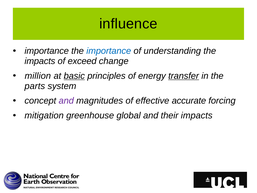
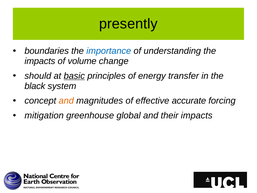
influence: influence -> presently
importance at (47, 51): importance -> boundaries
exceed: exceed -> volume
million: million -> should
transfer underline: present -> none
parts: parts -> black
and at (66, 101) colour: purple -> orange
